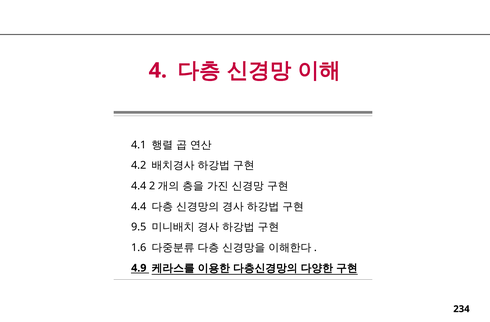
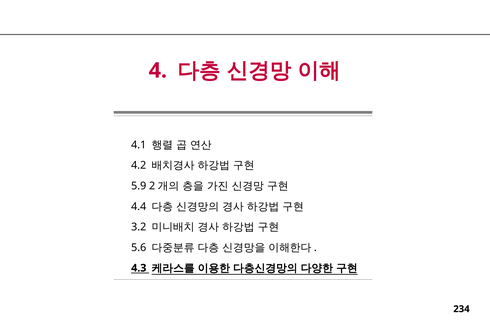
4.4 at (139, 186): 4.4 -> 5.9
9.5: 9.5 -> 3.2
1.6: 1.6 -> 5.6
4.9: 4.9 -> 4.3
